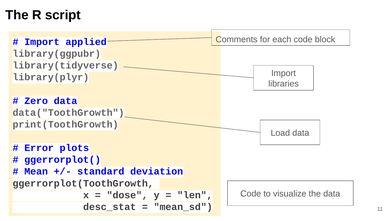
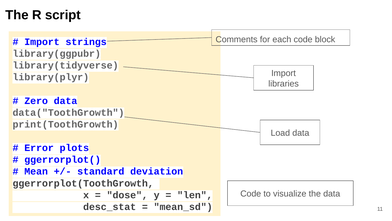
applied: applied -> strings
